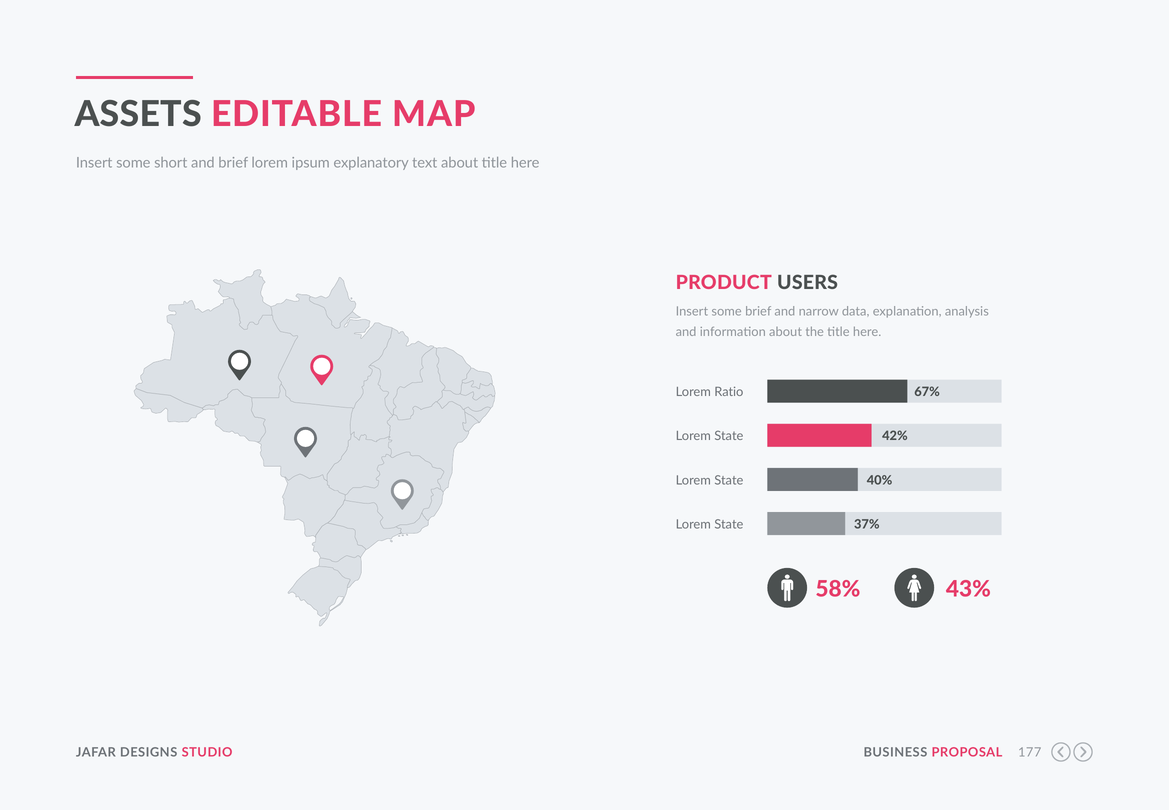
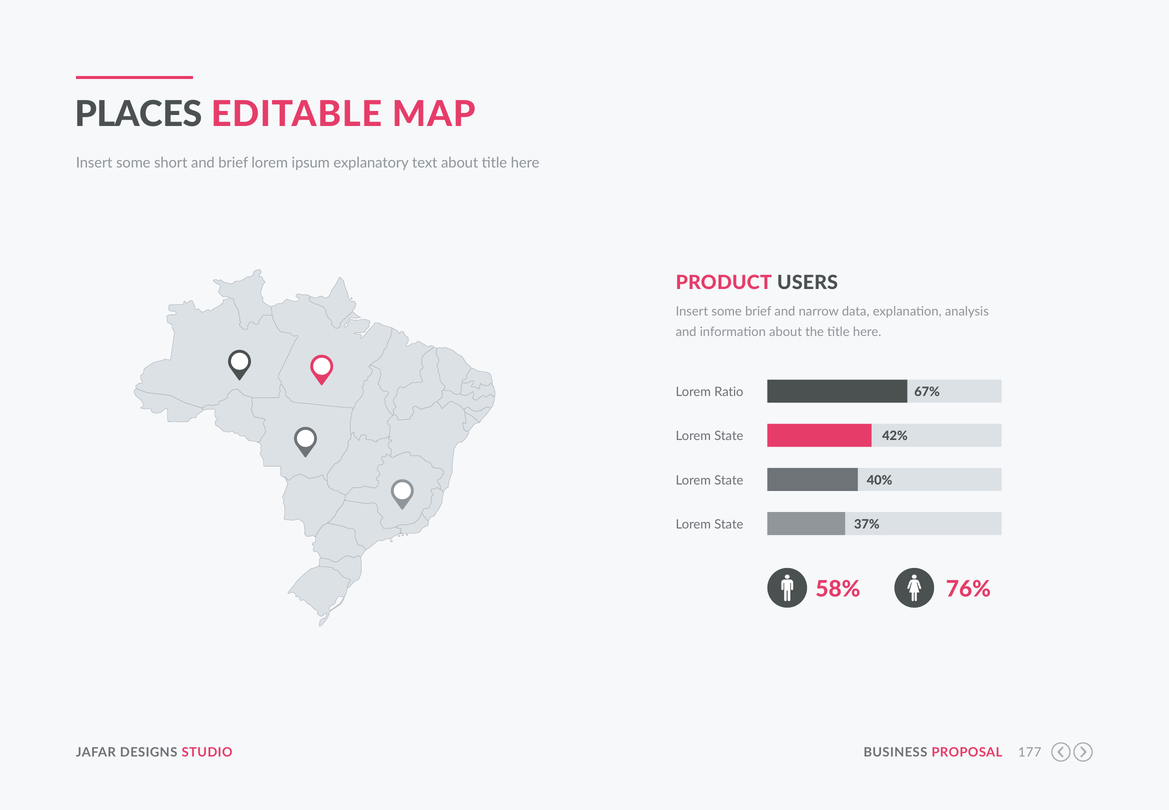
ASSETS: ASSETS -> PLACES
43%: 43% -> 76%
